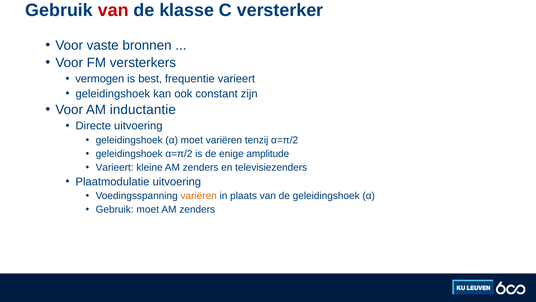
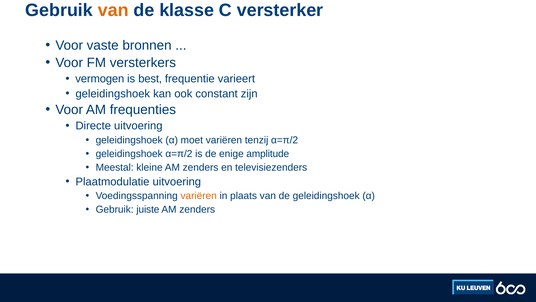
van at (113, 10) colour: red -> orange
inductantie: inductantie -> frequenties
Varieert at (115, 167): Varieert -> Meestal
Gebruik moet: moet -> juiste
